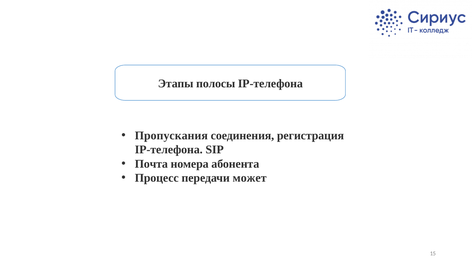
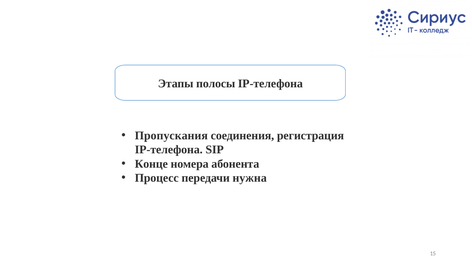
Почта: Почта -> Конце
может: может -> нужна
